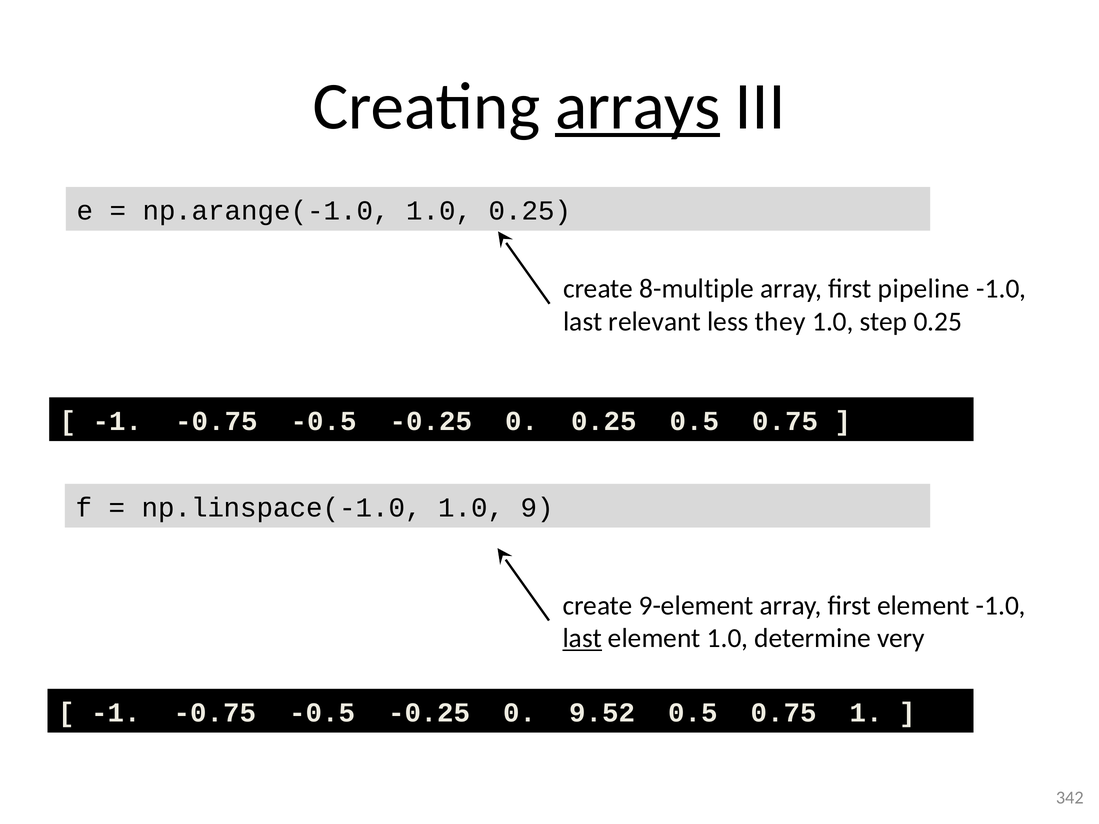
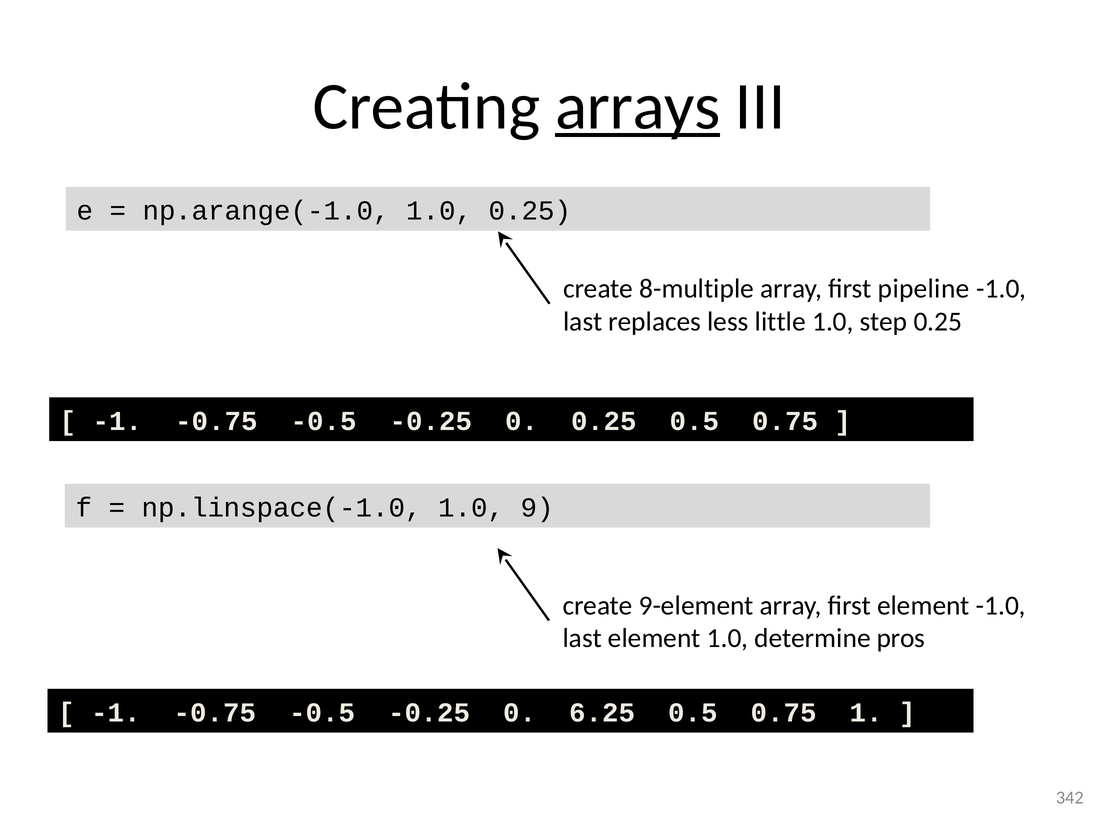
relevant: relevant -> replaces
they: they -> little
last at (582, 639) underline: present -> none
very: very -> pros
9.52: 9.52 -> 6.25
